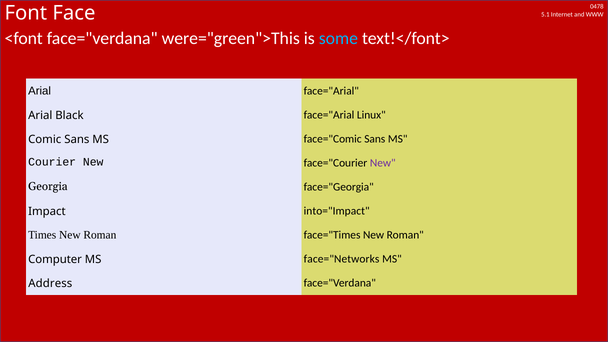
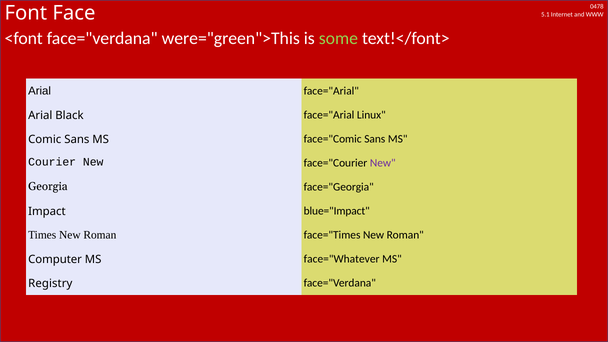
some colour: light blue -> light green
into="Impact: into="Impact -> blue="Impact
face="Networks: face="Networks -> face="Whatever
Address: Address -> Registry
